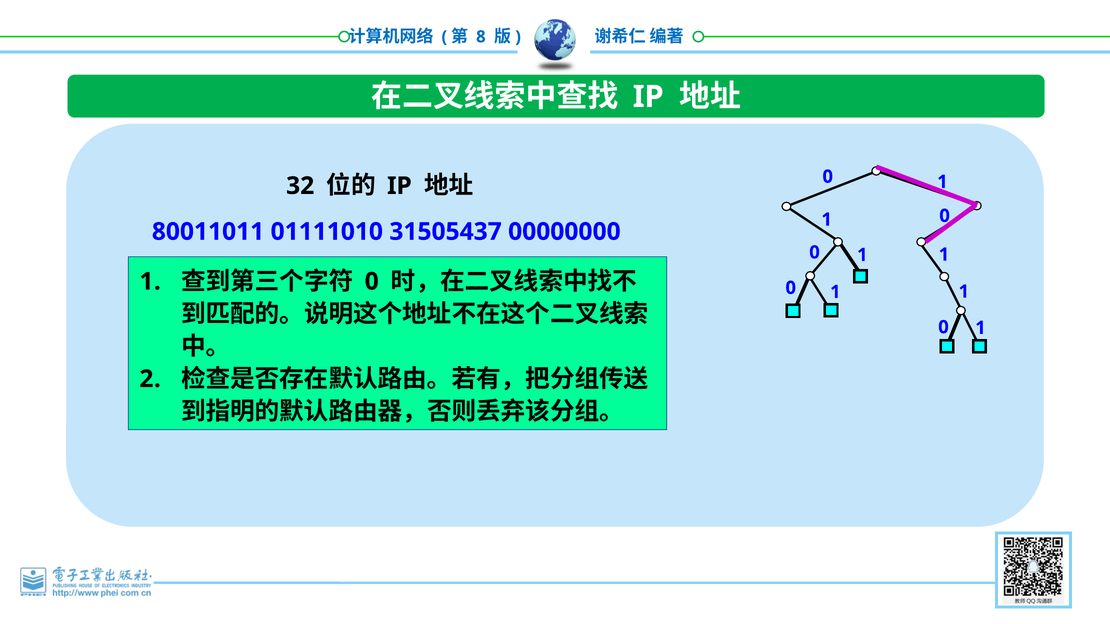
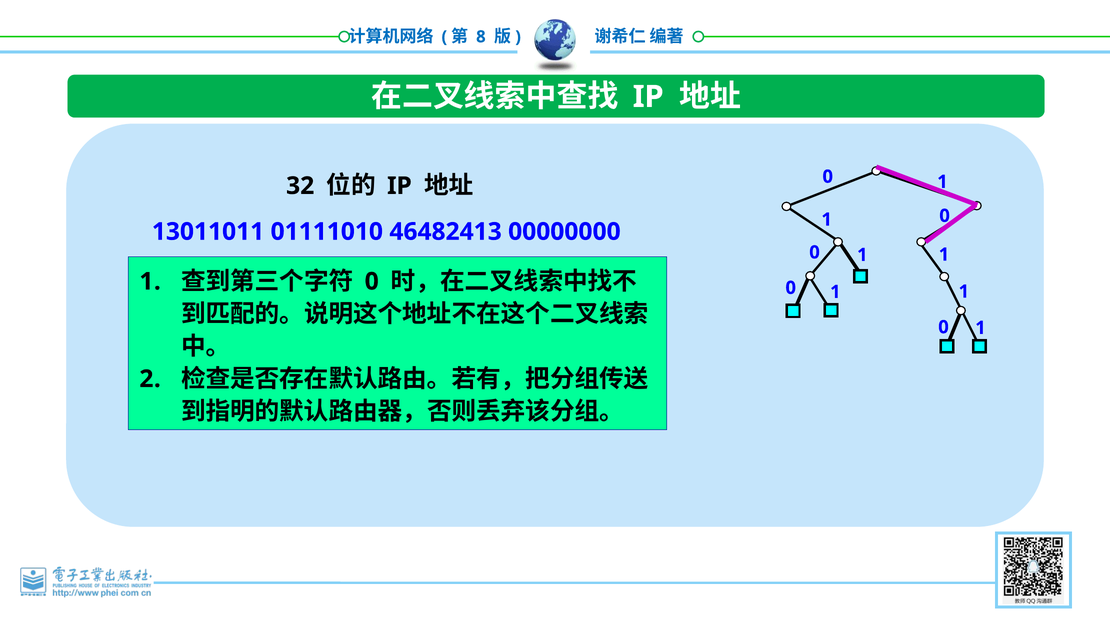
80011011: 80011011 -> 13011011
31505437: 31505437 -> 46482413
